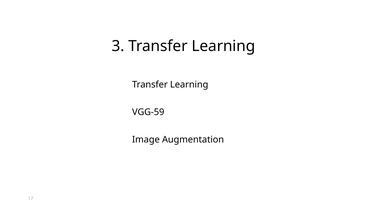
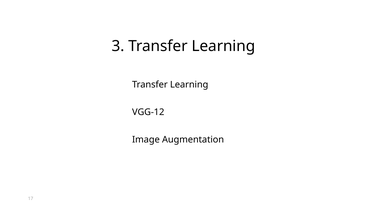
VGG-59: VGG-59 -> VGG-12
